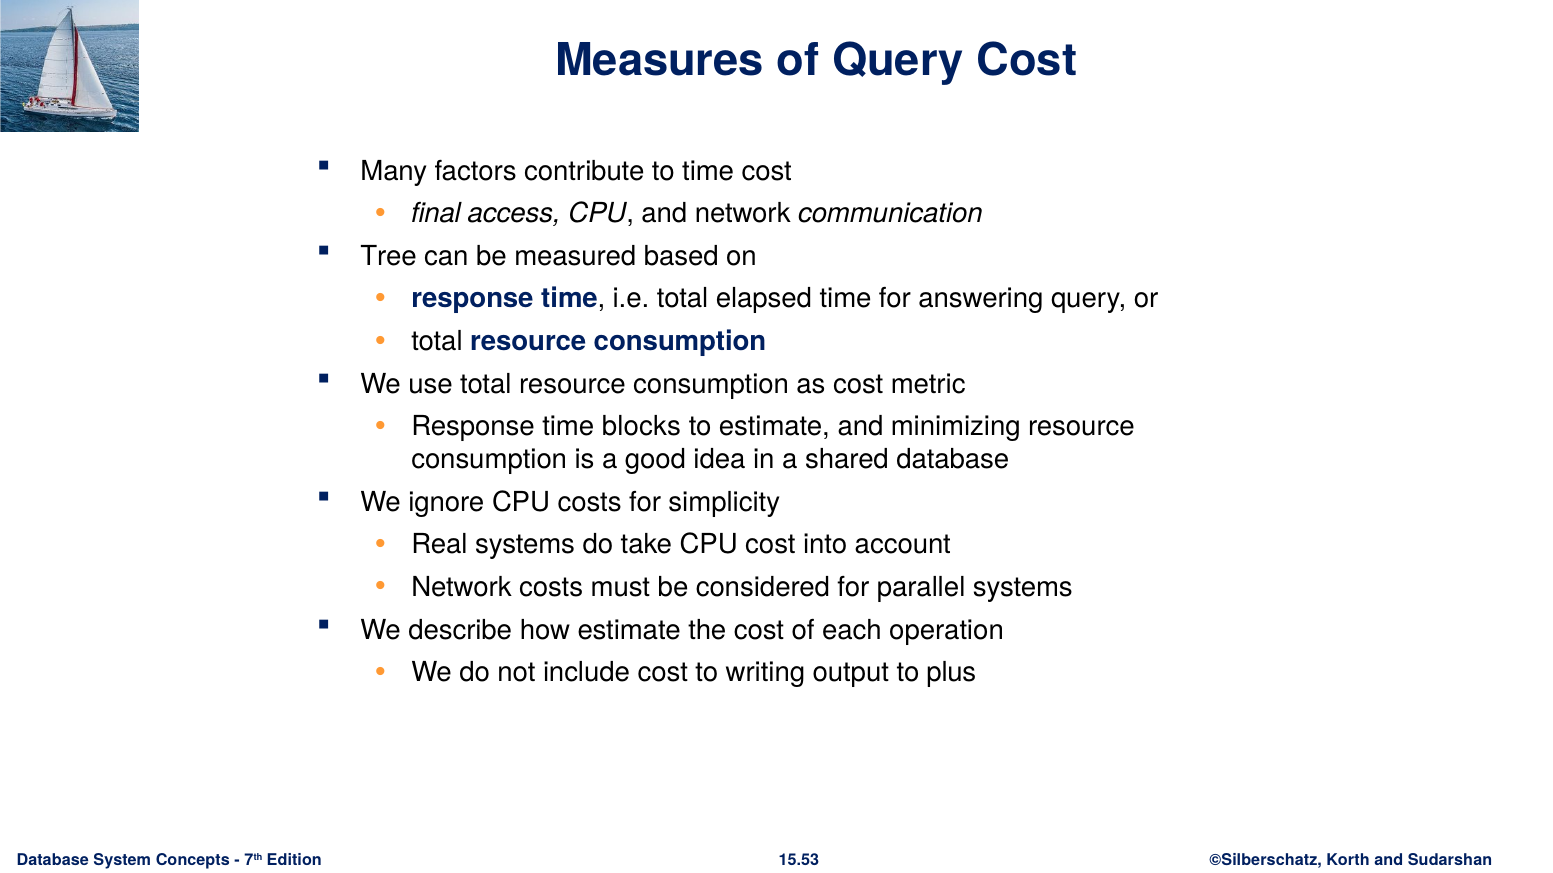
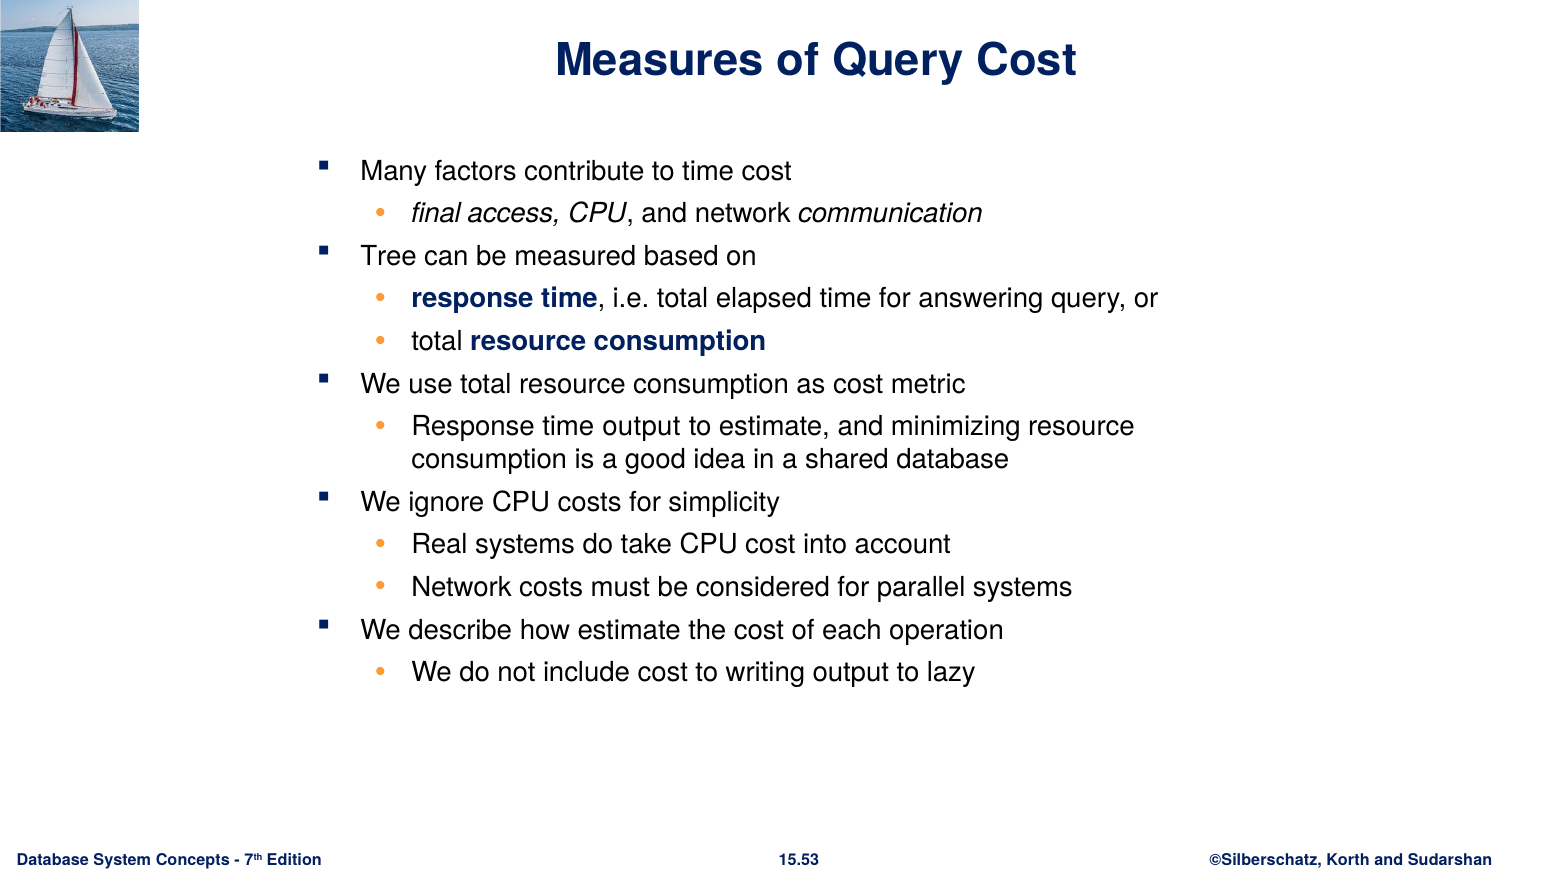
time blocks: blocks -> output
plus: plus -> lazy
